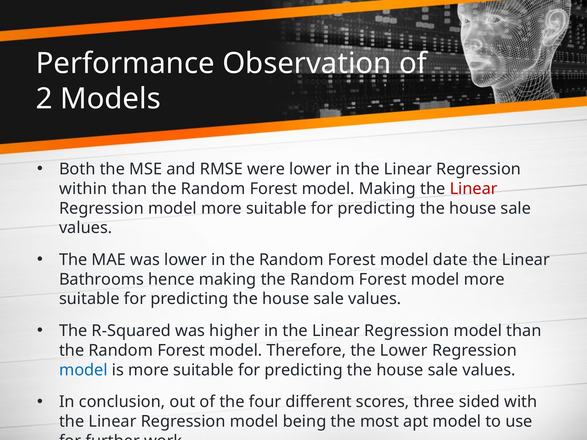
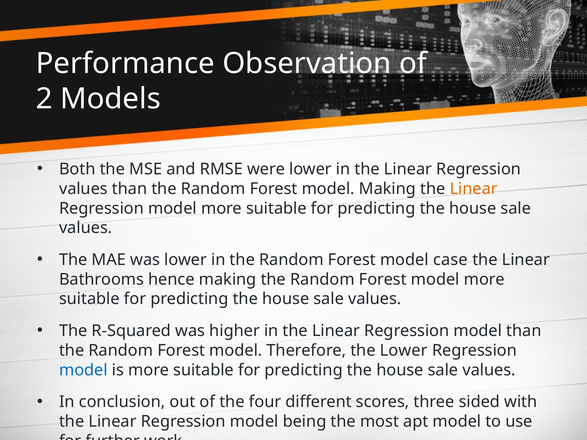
within at (83, 189): within -> values
Linear at (474, 189) colour: red -> orange
date: date -> case
